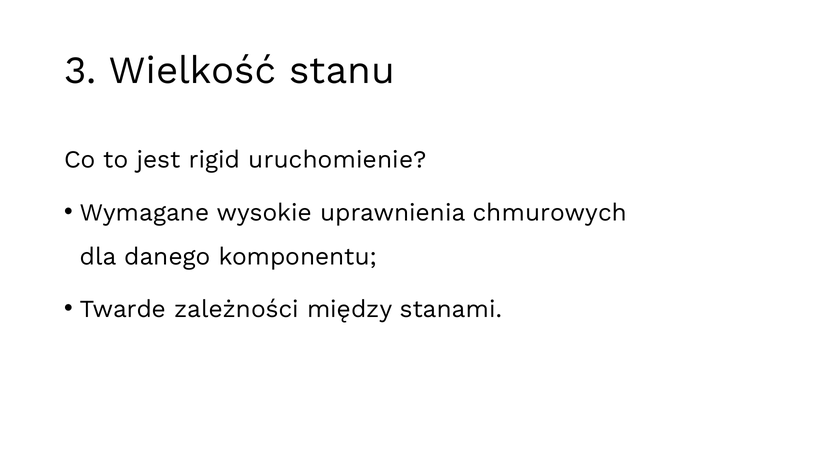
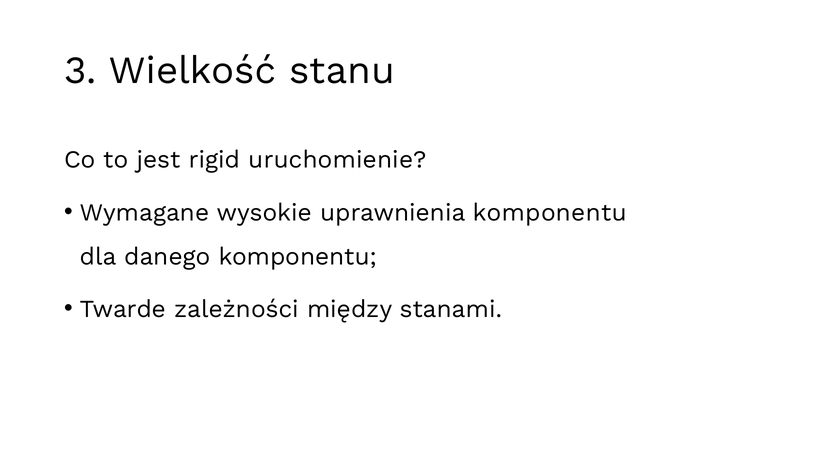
uprawnienia chmurowych: chmurowych -> komponentu
